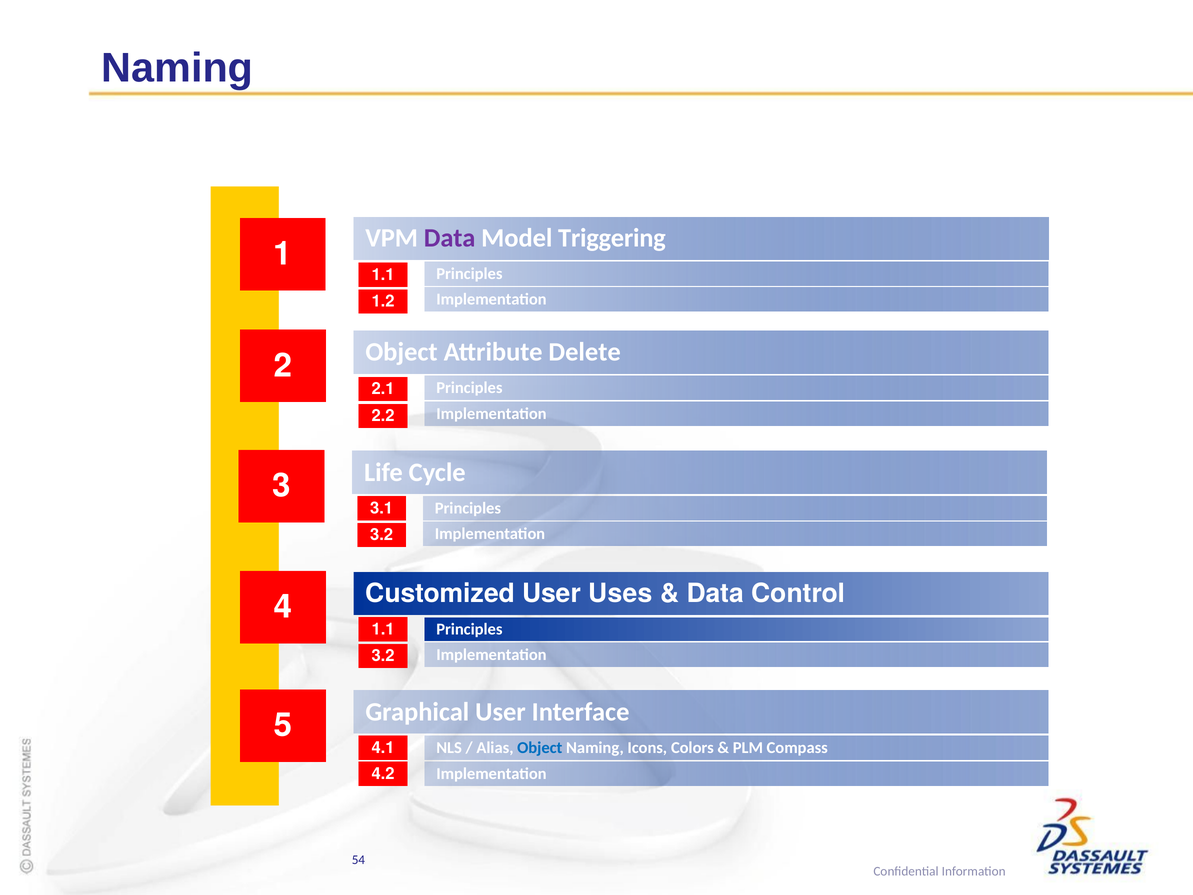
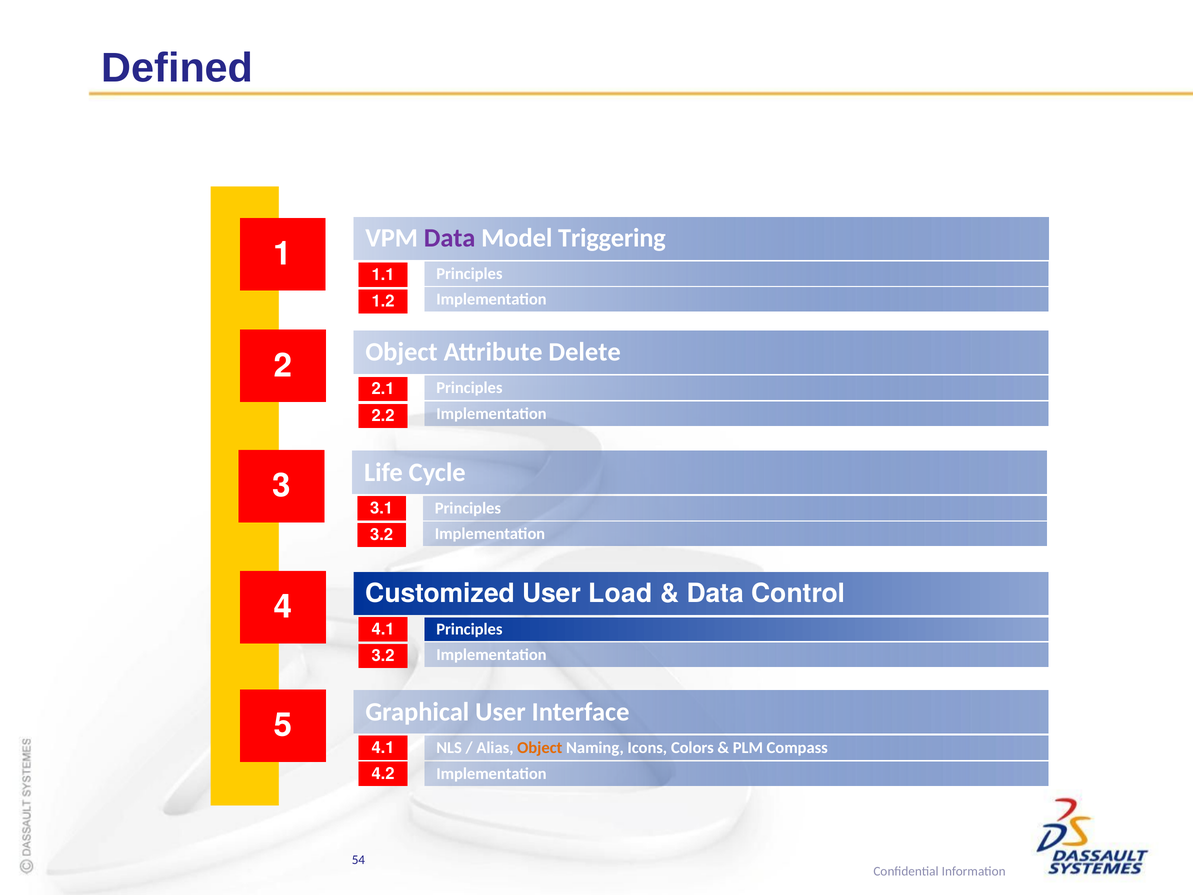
Naming at (177, 68): Naming -> Defined
Uses: Uses -> Load
1.1 at (383, 629): 1.1 -> 4.1
Object at (540, 747) colour: blue -> orange
